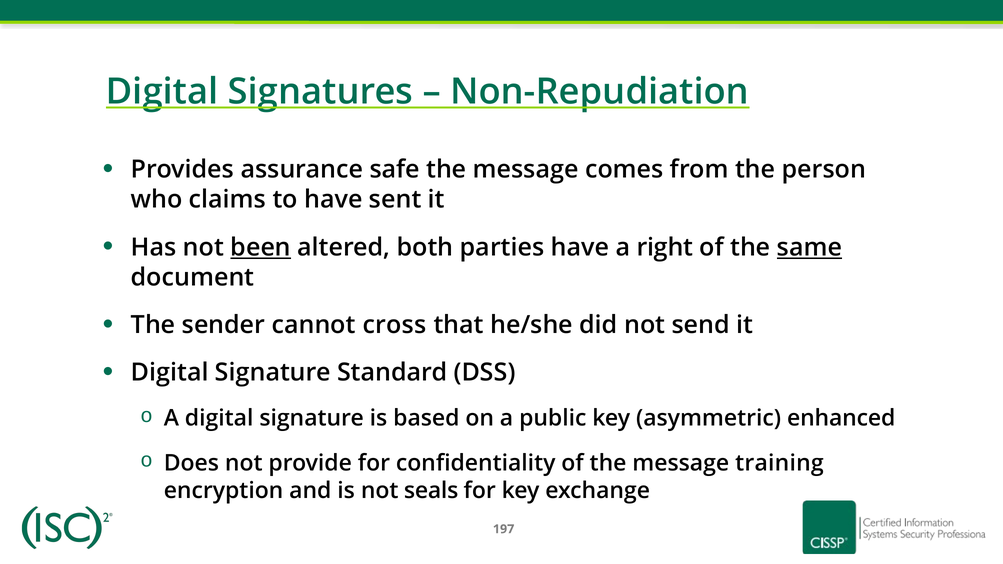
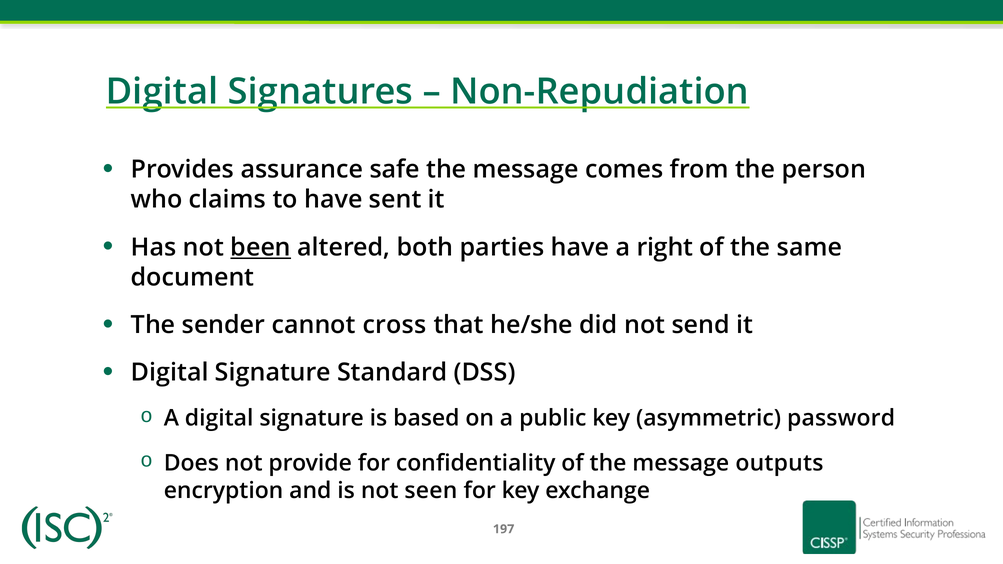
same underline: present -> none
enhanced: enhanced -> password
training: training -> outputs
seals: seals -> seen
